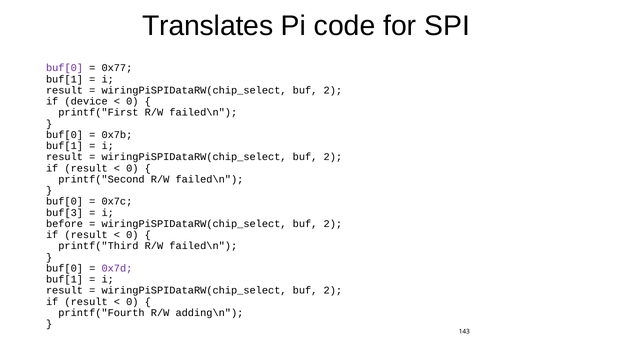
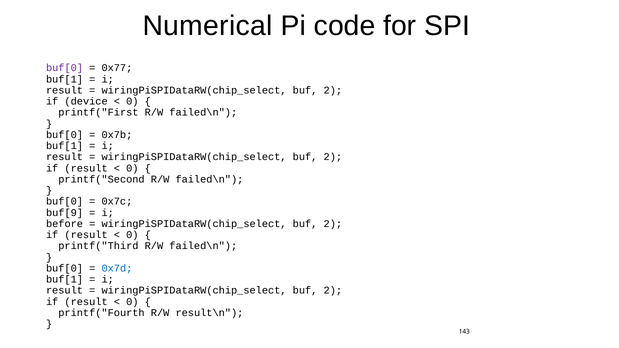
Translates: Translates -> Numerical
buf[3: buf[3 -> buf[9
0x7d colour: purple -> blue
adding\n: adding\n -> result\n
